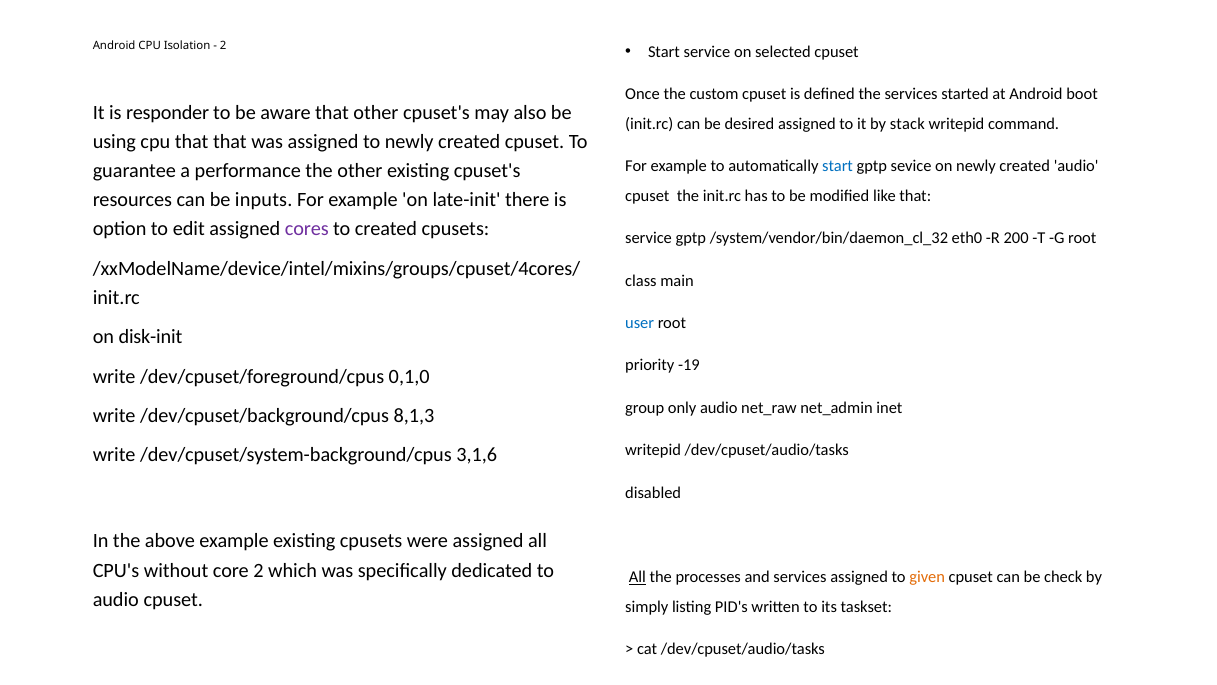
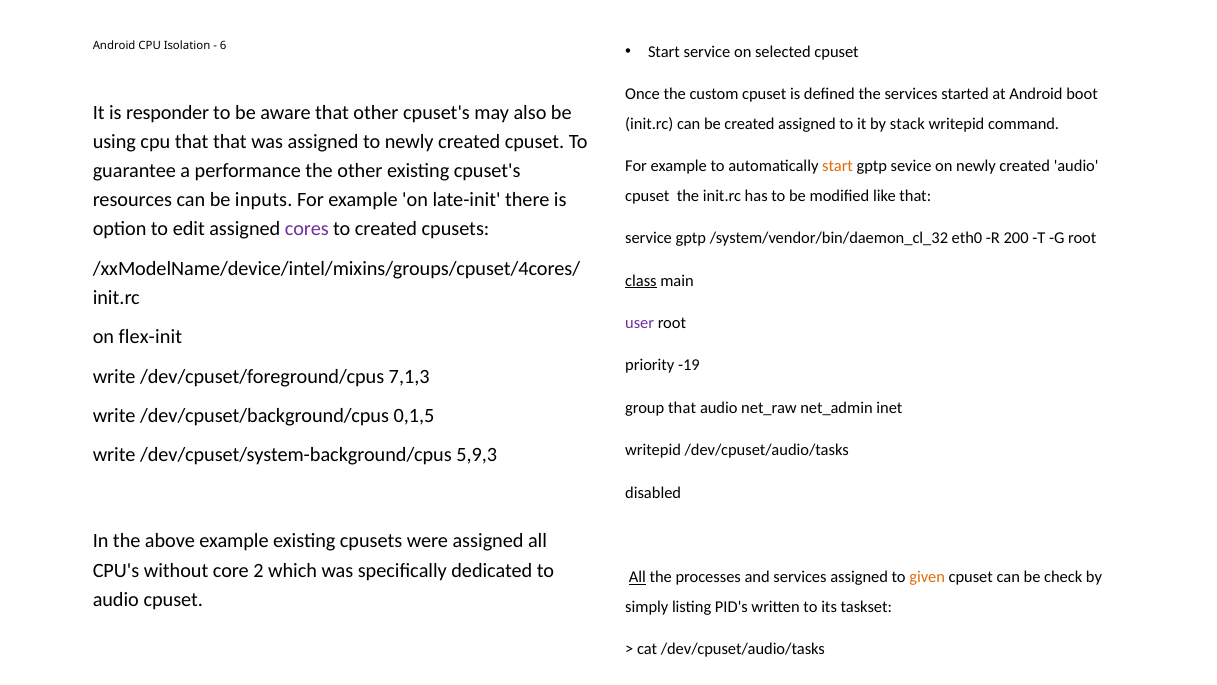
2 at (223, 46): 2 -> 6
be desired: desired -> created
start at (838, 166) colour: blue -> orange
class underline: none -> present
user colour: blue -> purple
disk-init: disk-init -> flex-init
0,1,0: 0,1,0 -> 7,1,3
group only: only -> that
8,1,3: 8,1,3 -> 0,1,5
3,1,6: 3,1,6 -> 5,9,3
